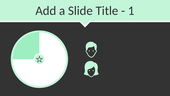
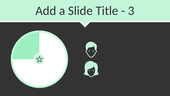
1: 1 -> 3
